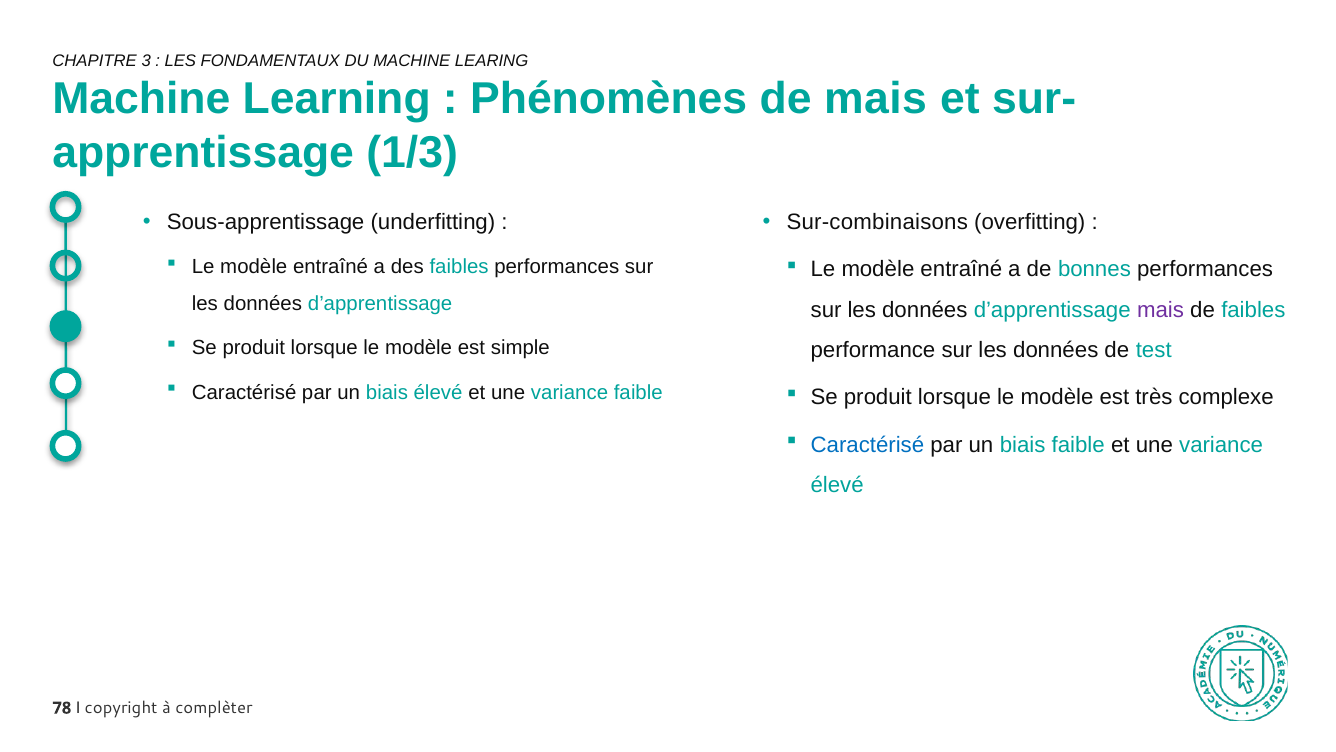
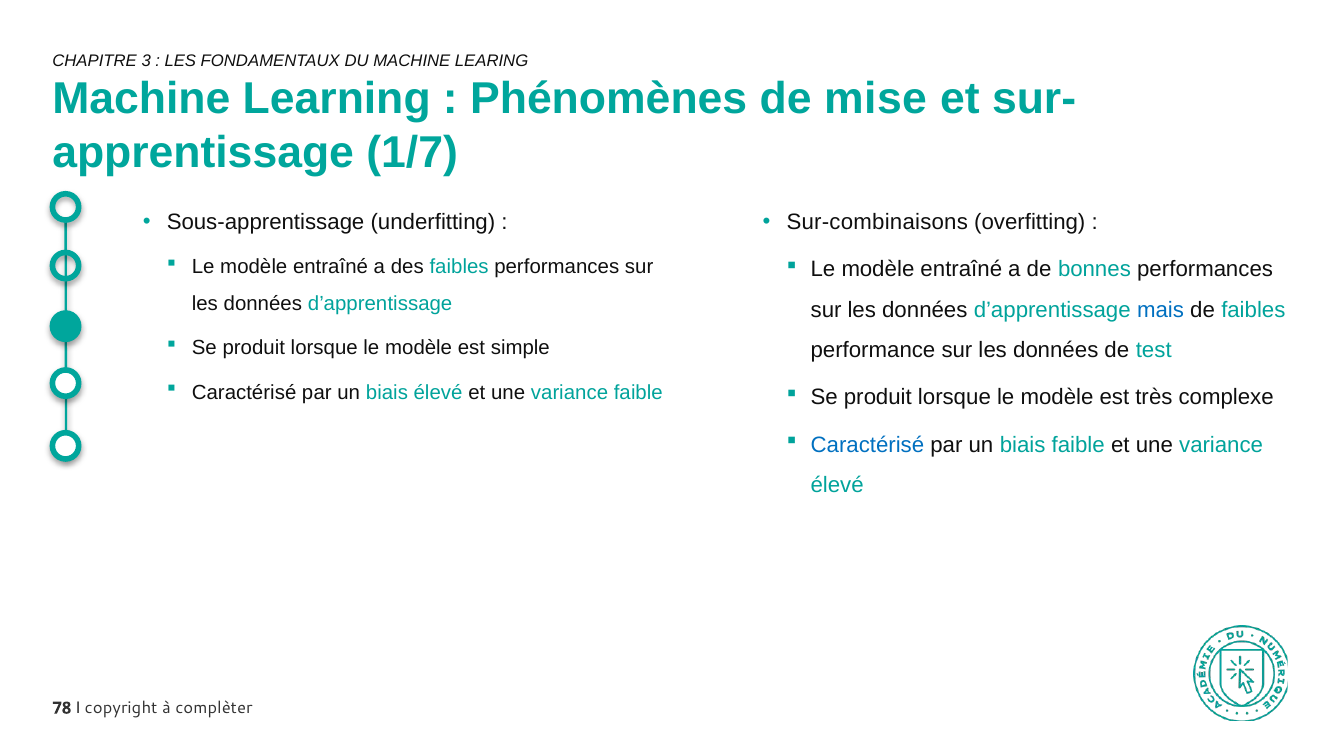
de mais: mais -> mise
1/3: 1/3 -> 1/7
mais at (1161, 309) colour: purple -> blue
